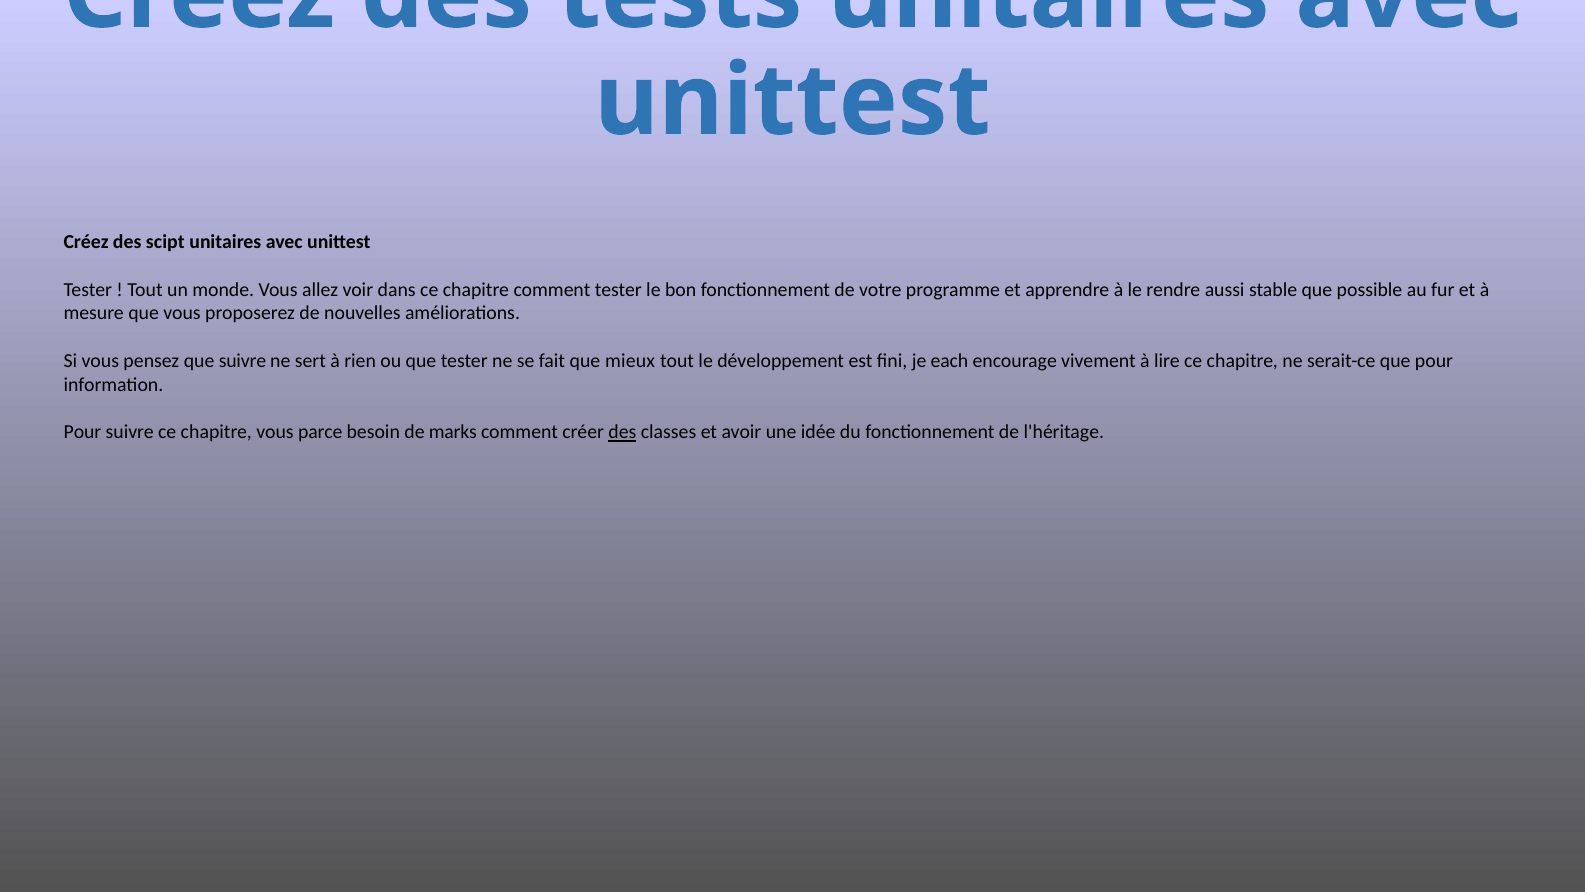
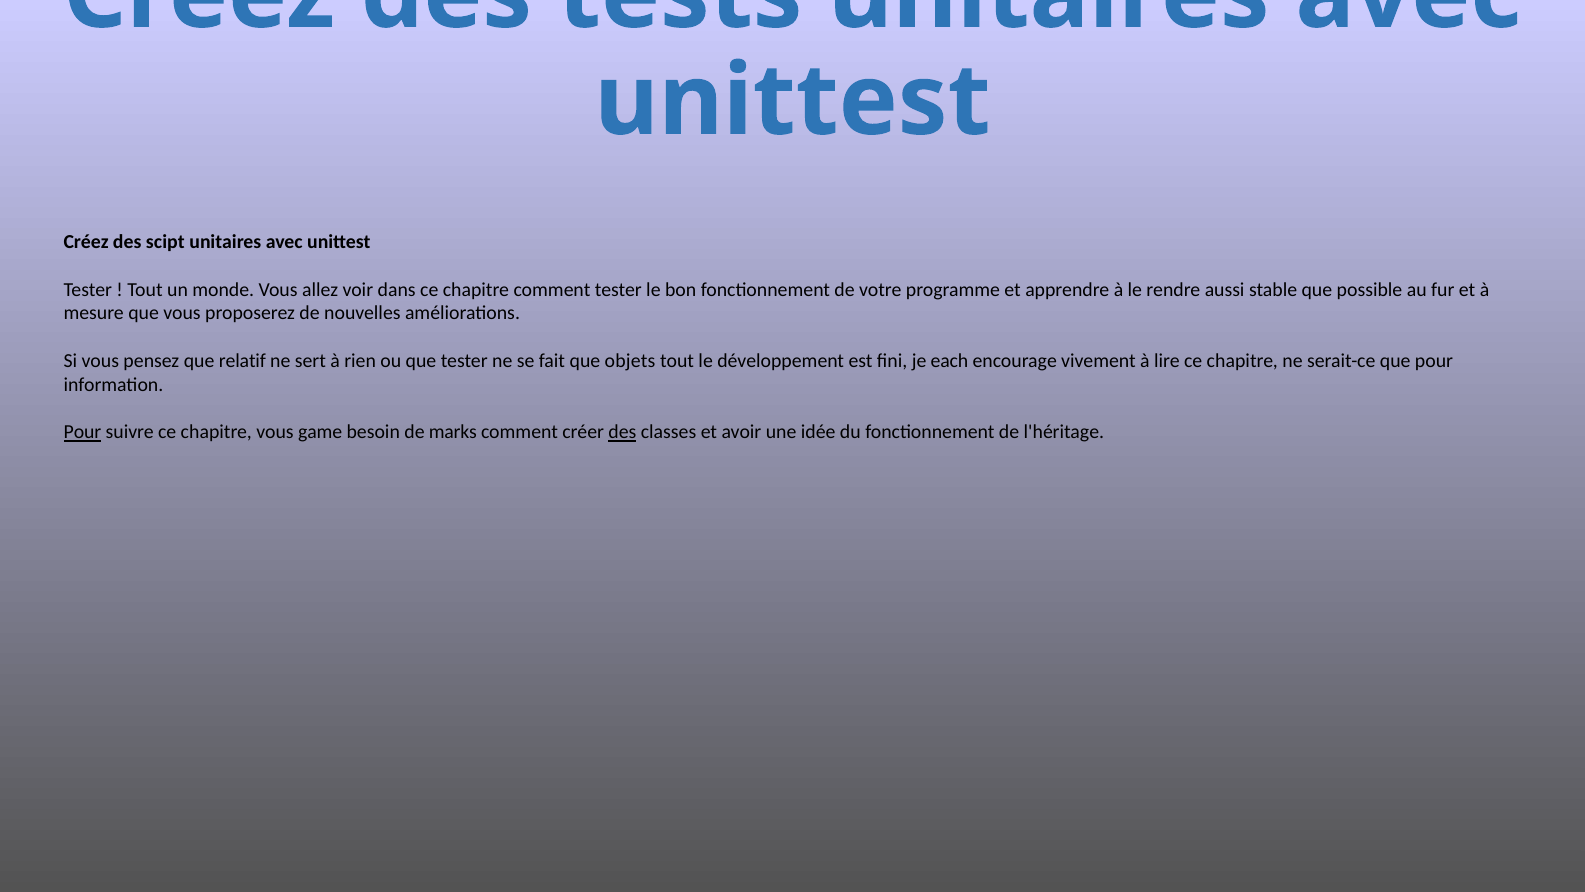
que suivre: suivre -> relatif
mieux: mieux -> objets
Pour at (82, 432) underline: none -> present
parce: parce -> game
